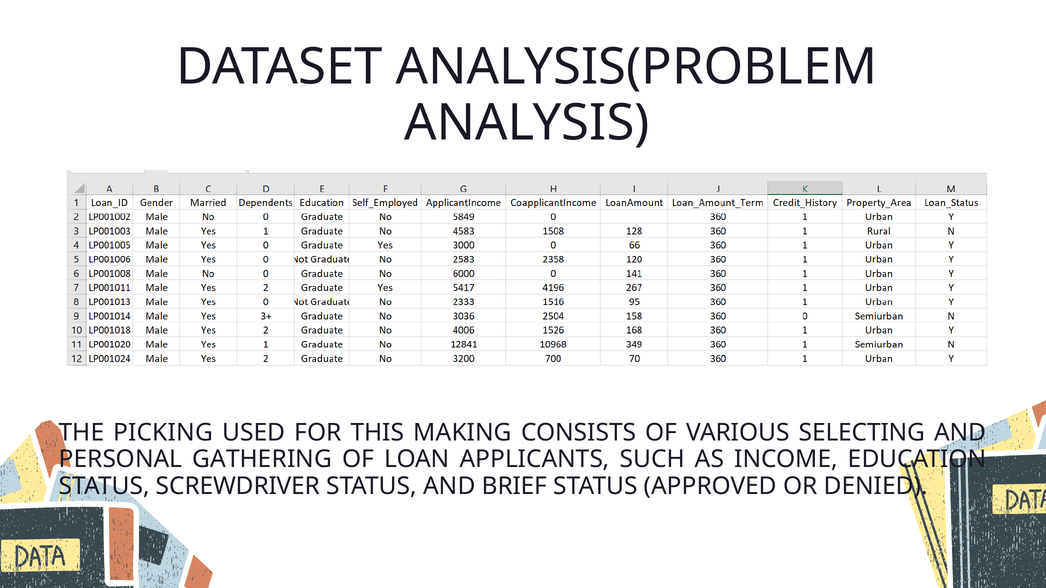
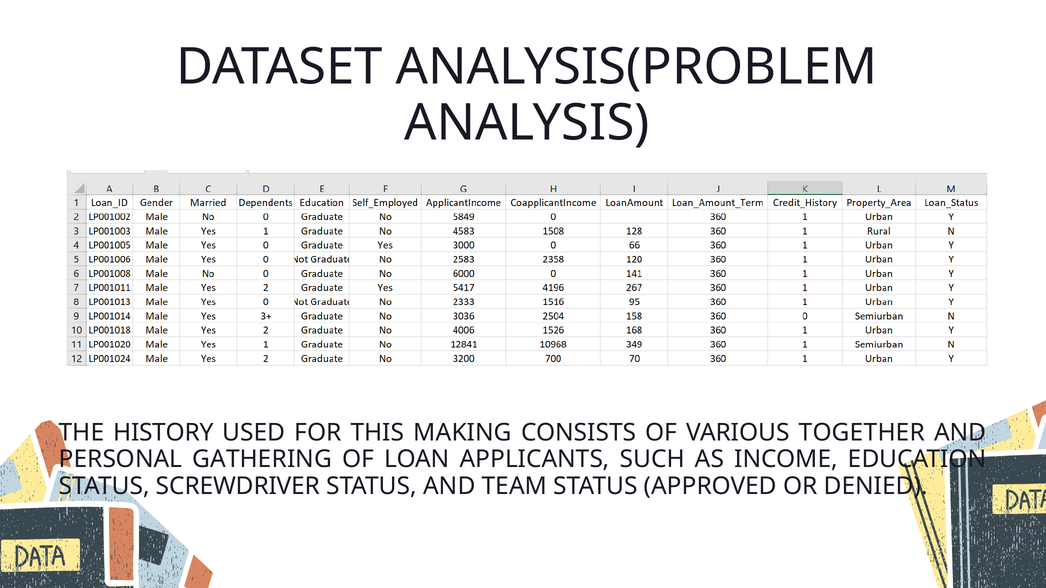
PICKING: PICKING -> HISTORY
SELECTING: SELECTING -> TOGETHER
BRIEF: BRIEF -> TEAM
